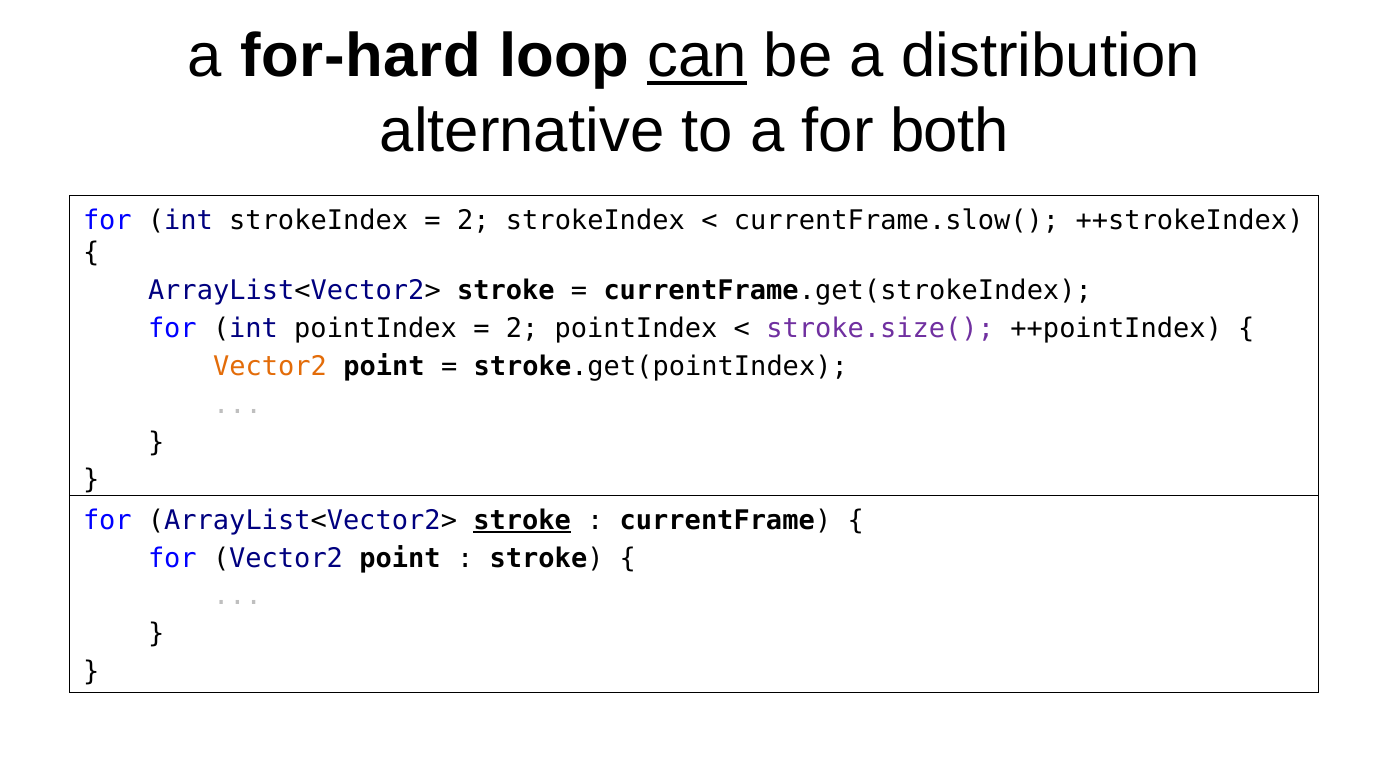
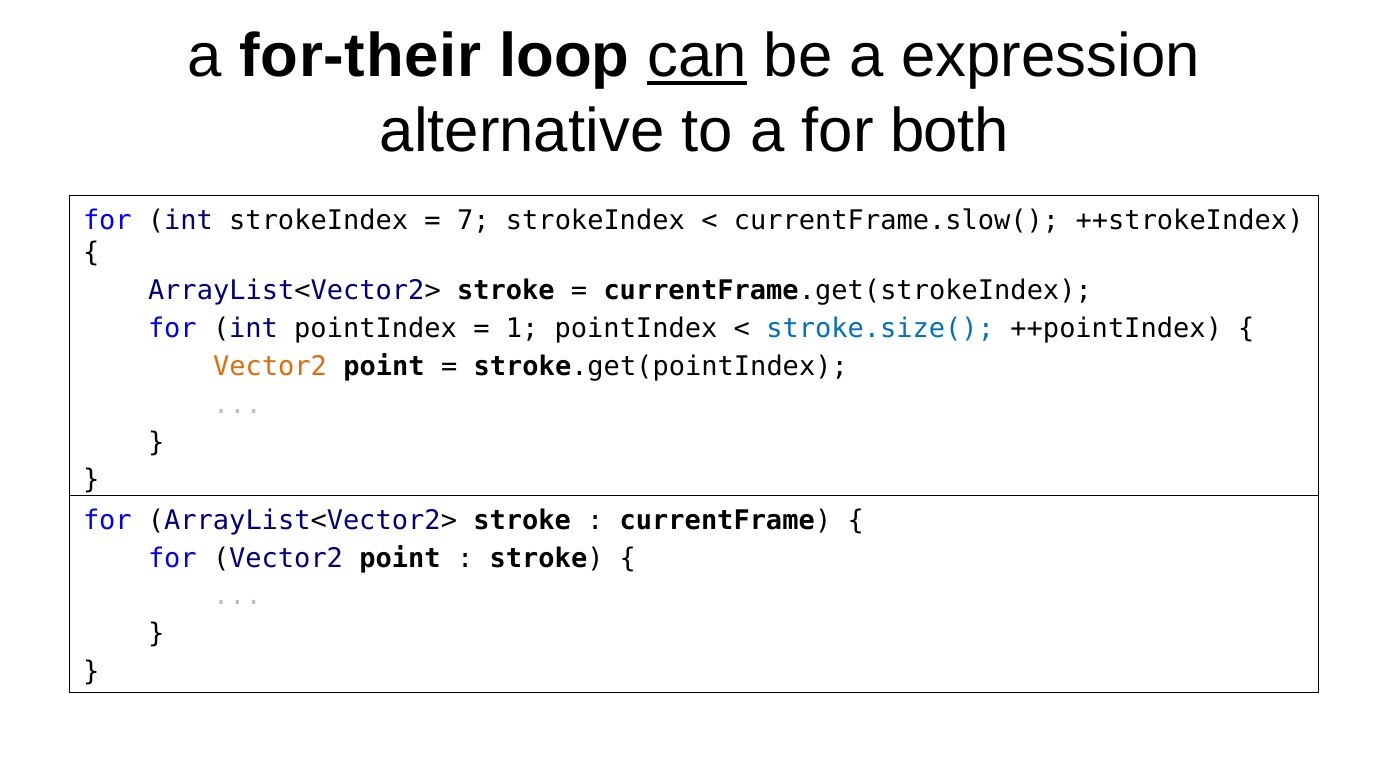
for-hard: for-hard -> for-their
distribution: distribution -> expression
2 at (473, 220): 2 -> 7
2 at (522, 329): 2 -> 1
stroke.size( colour: purple -> blue
stroke at (522, 520) underline: present -> none
